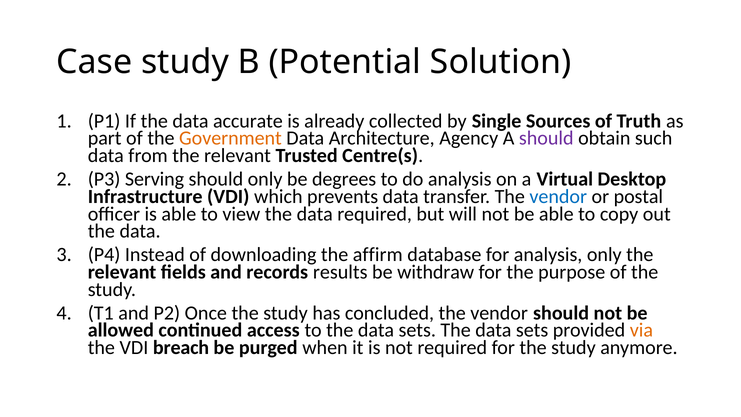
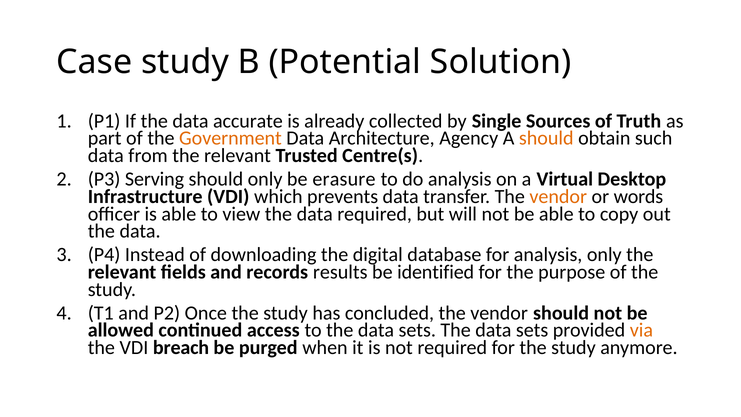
should at (546, 138) colour: purple -> orange
degrees: degrees -> erasure
vendor at (558, 196) colour: blue -> orange
postal: postal -> words
affirm: affirm -> digital
withdraw: withdraw -> identified
